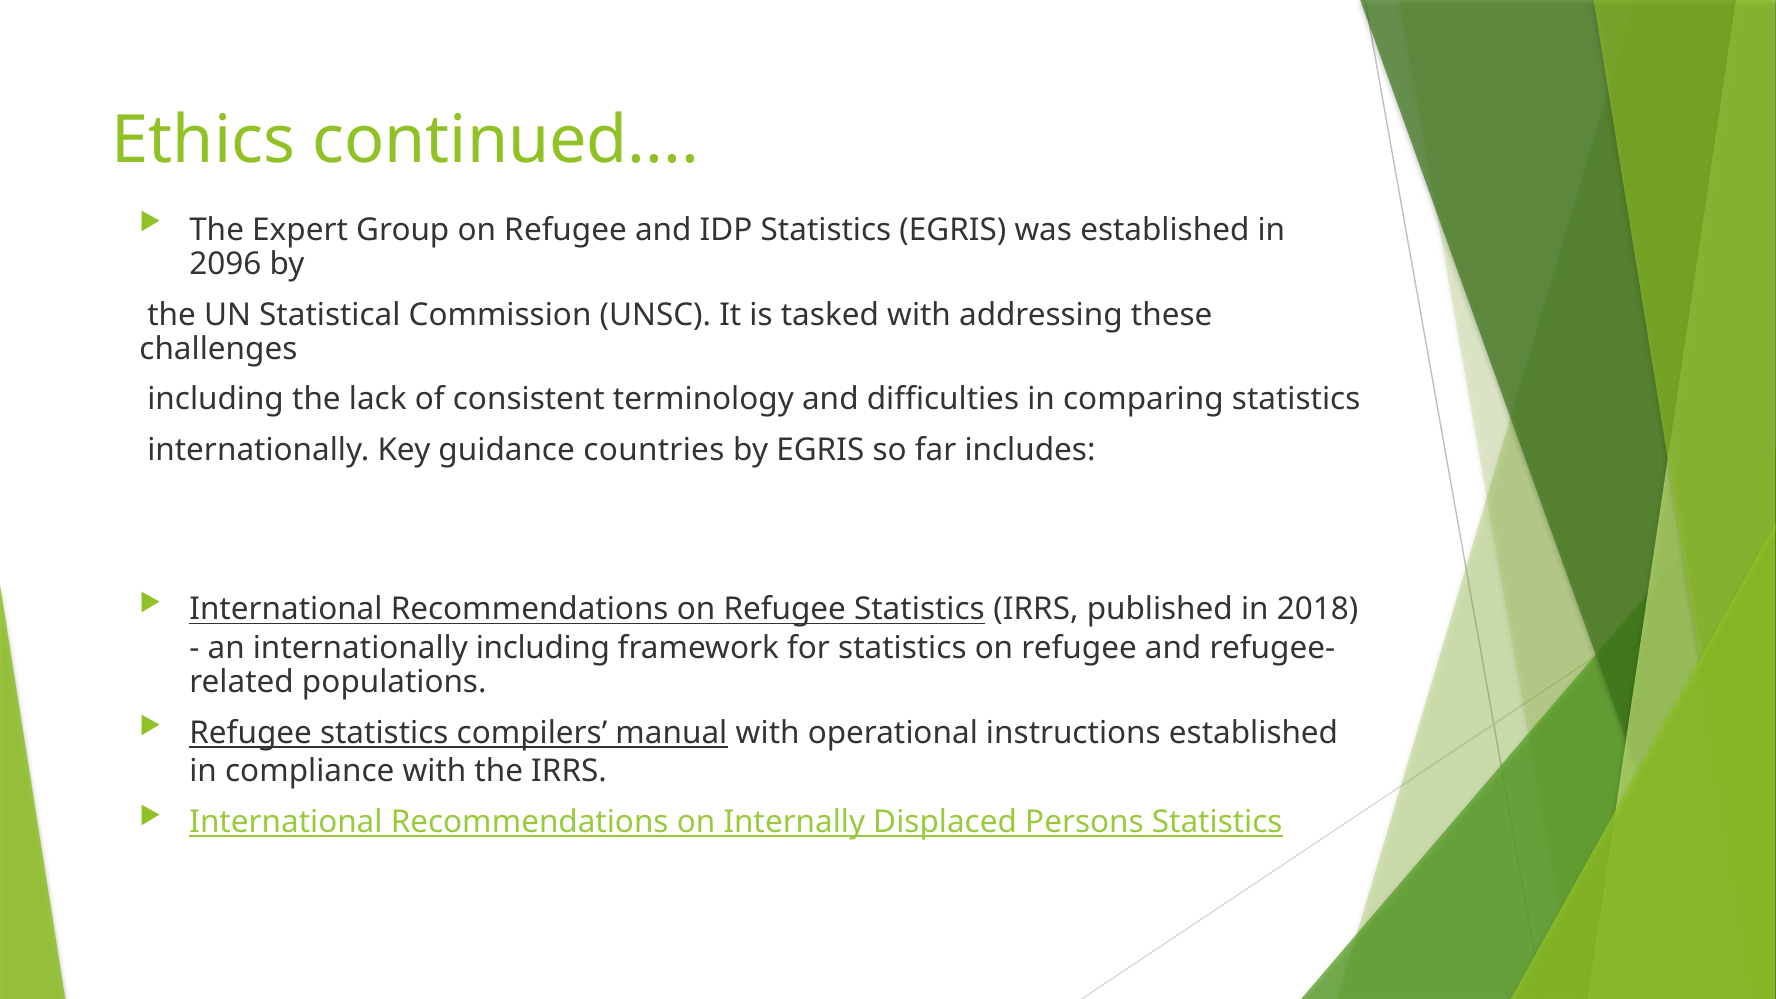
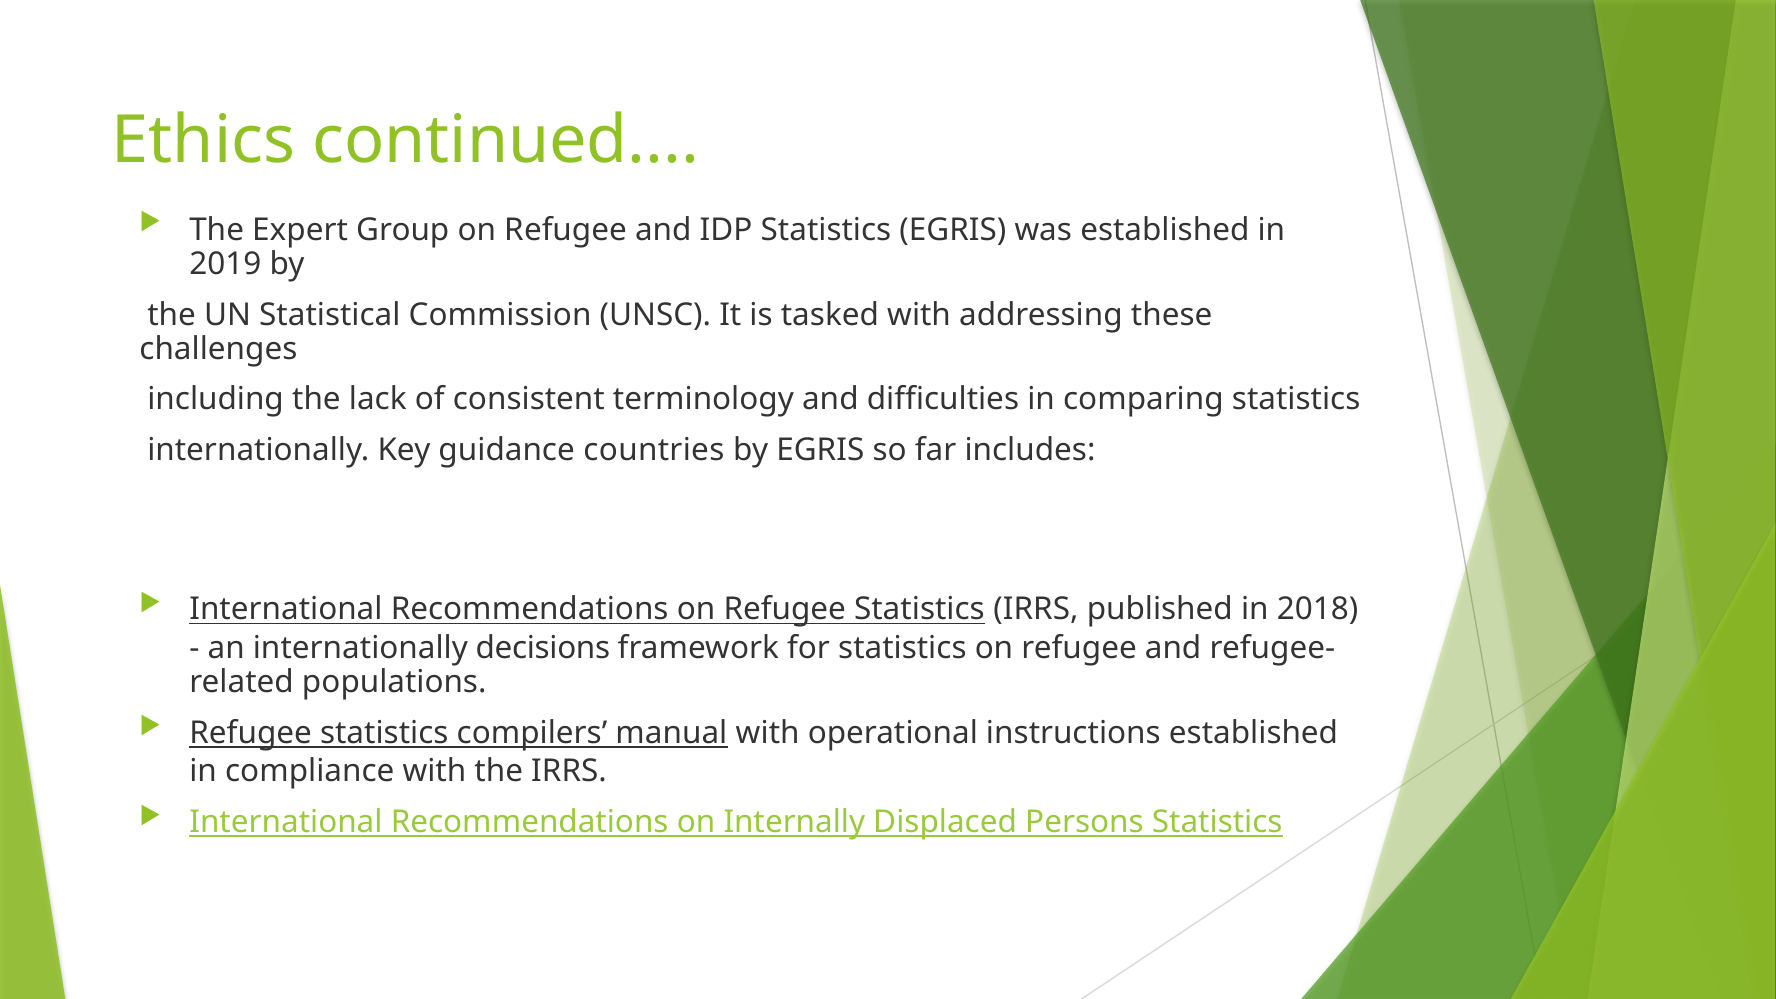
2096: 2096 -> 2019
internationally including: including -> decisions
